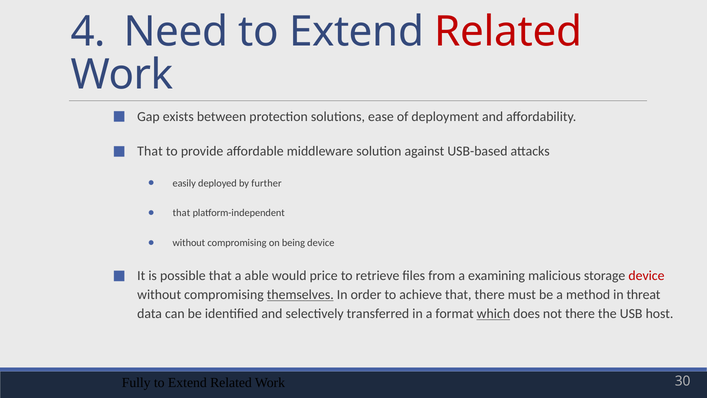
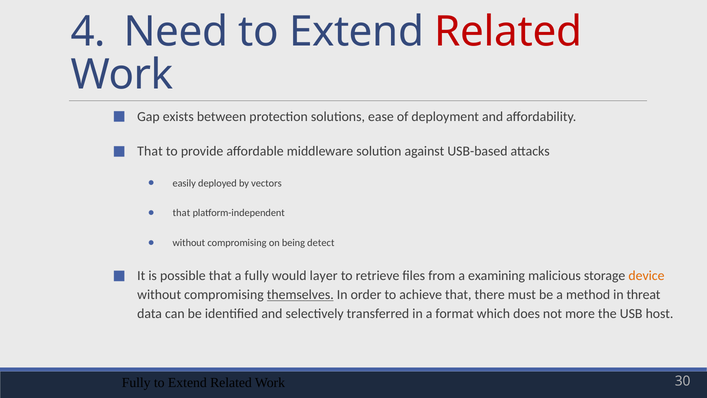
further: further -> vectors
being device: device -> detect
a able: able -> fully
price: price -> layer
device at (646, 276) colour: red -> orange
which underline: present -> none
not there: there -> more
